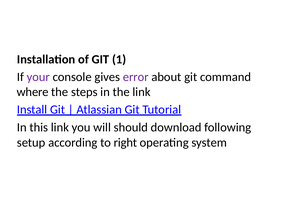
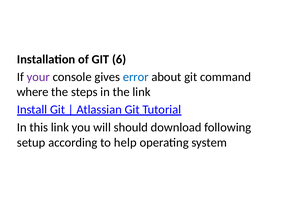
1: 1 -> 6
error colour: purple -> blue
right: right -> help
